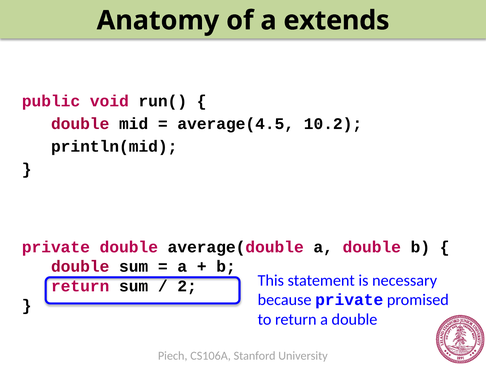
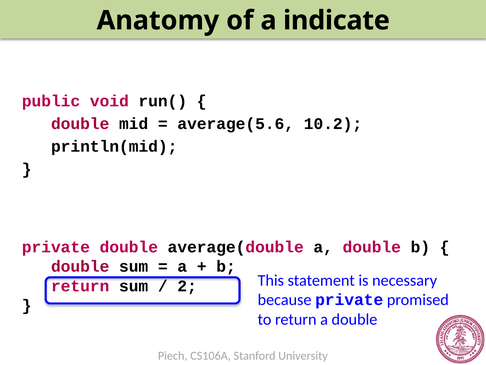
extends: extends -> indicate
average(4.5: average(4.5 -> average(5.6
